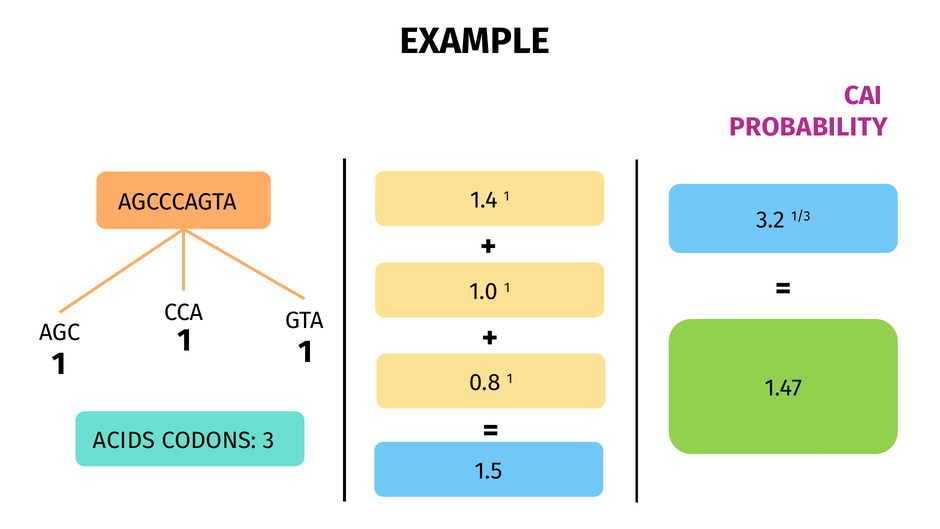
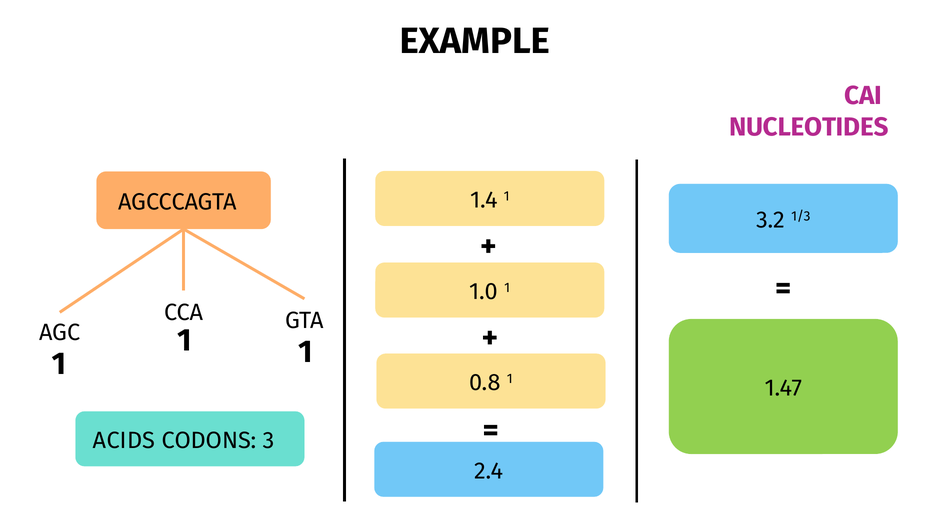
PROBABILITY: PROBABILITY -> NUCLEOTIDES
1.5: 1.5 -> 2.4
